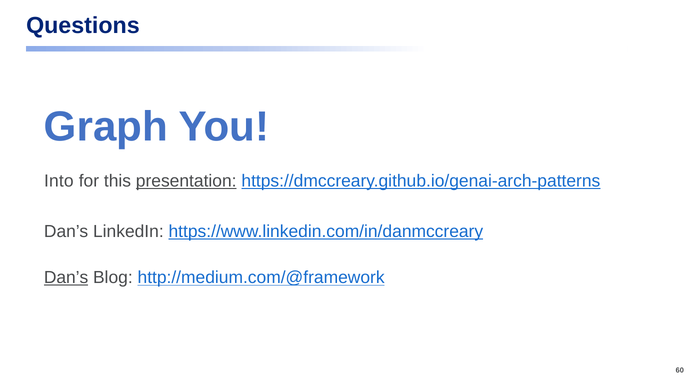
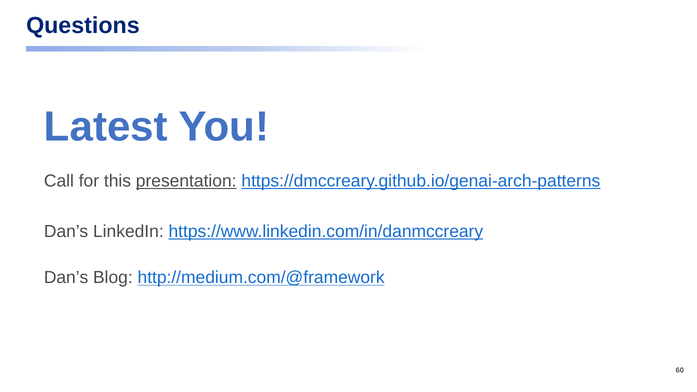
Graph: Graph -> Latest
Into: Into -> Call
Dan’s at (66, 278) underline: present -> none
